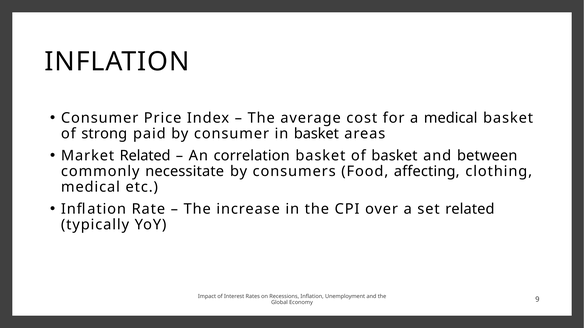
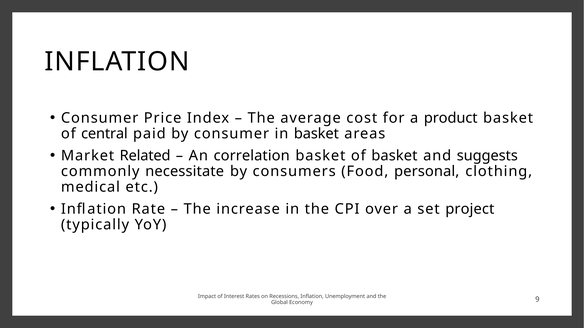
a medical: medical -> product
strong: strong -> central
between: between -> suggests
affecting: affecting -> personal
set related: related -> project
